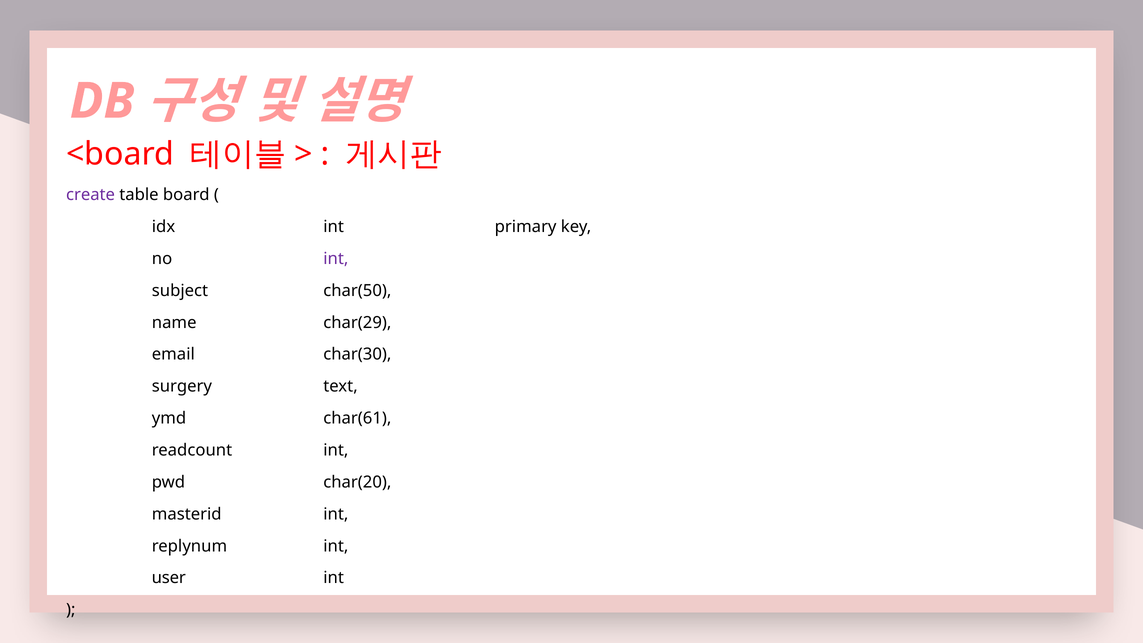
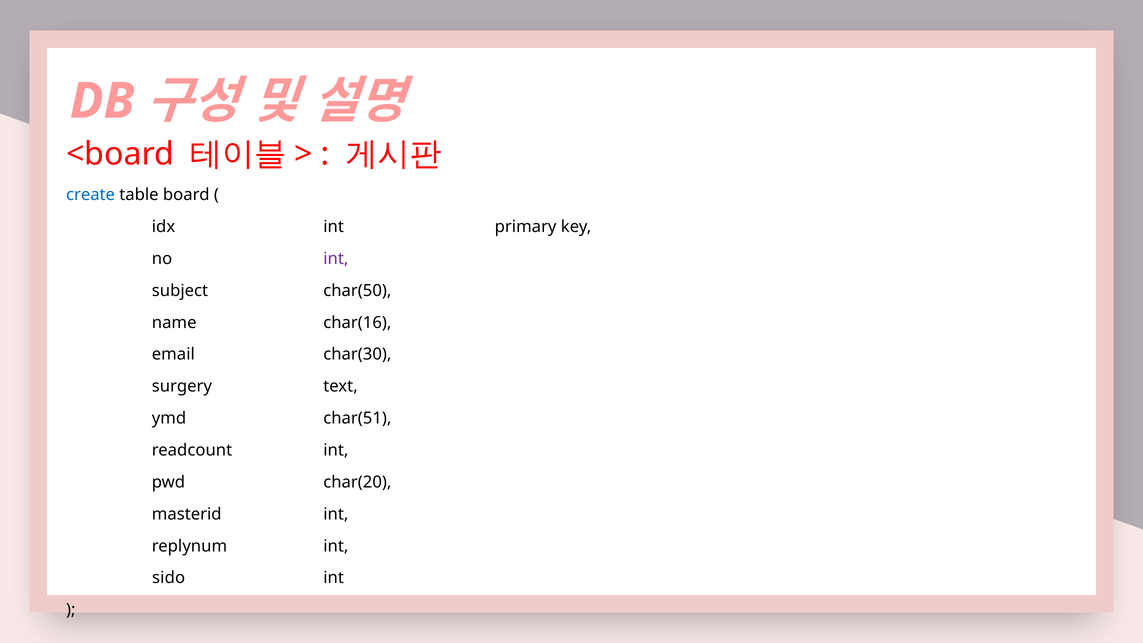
create colour: purple -> blue
char(29: char(29 -> char(16
char(61: char(61 -> char(51
user: user -> sido
